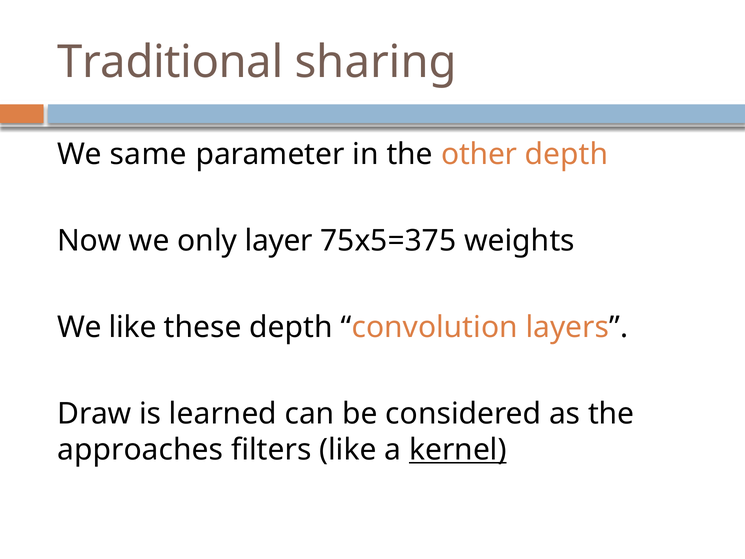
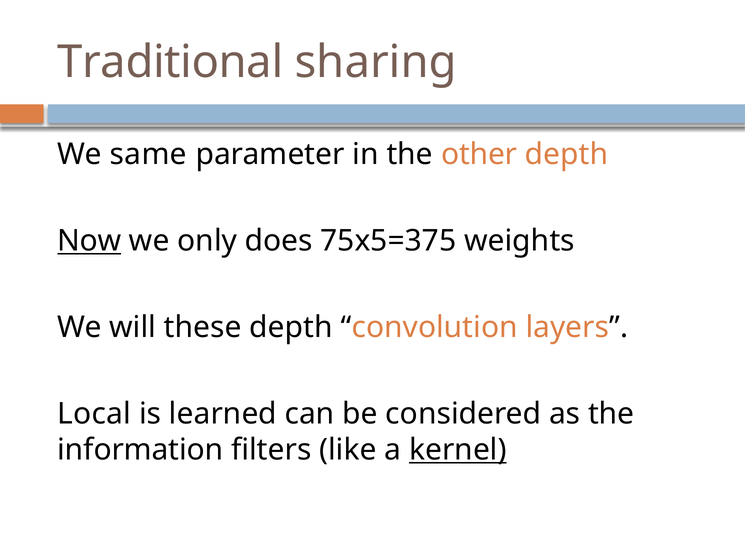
Now underline: none -> present
layer: layer -> does
We like: like -> will
Draw: Draw -> Local
approaches: approaches -> information
